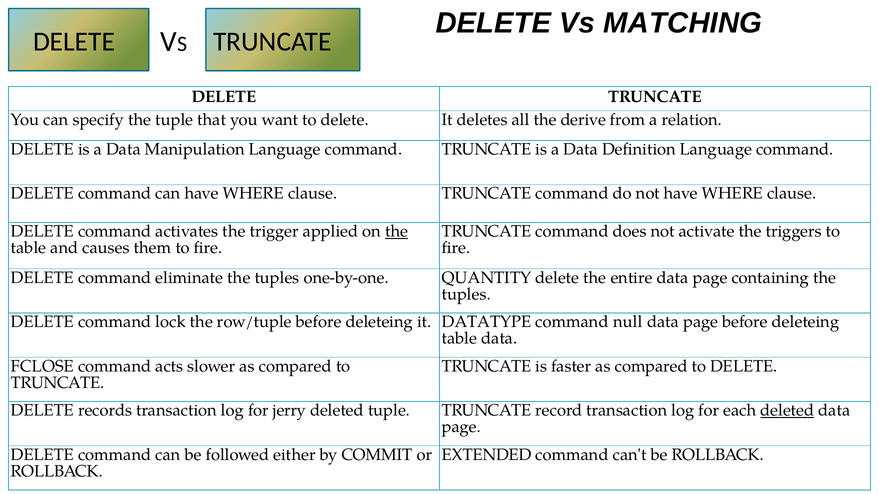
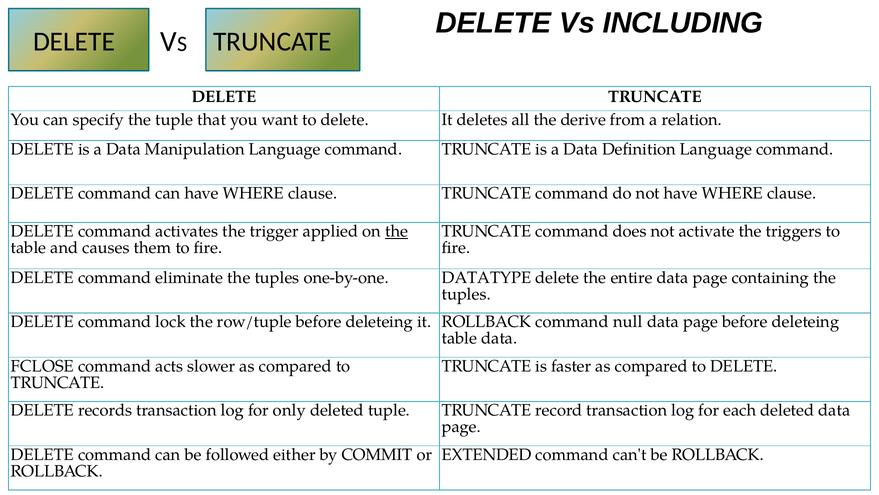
MATCHING: MATCHING -> INCLUDING
QUANTITY: QUANTITY -> DATATYPE
it DATATYPE: DATATYPE -> ROLLBACK
jerry: jerry -> only
deleted at (787, 410) underline: present -> none
